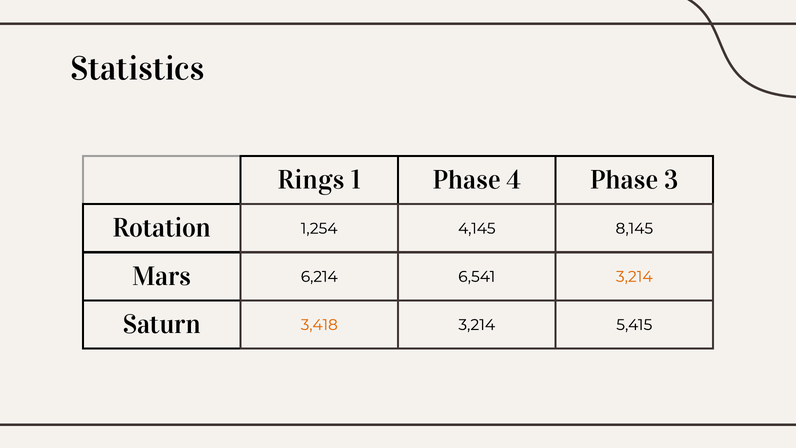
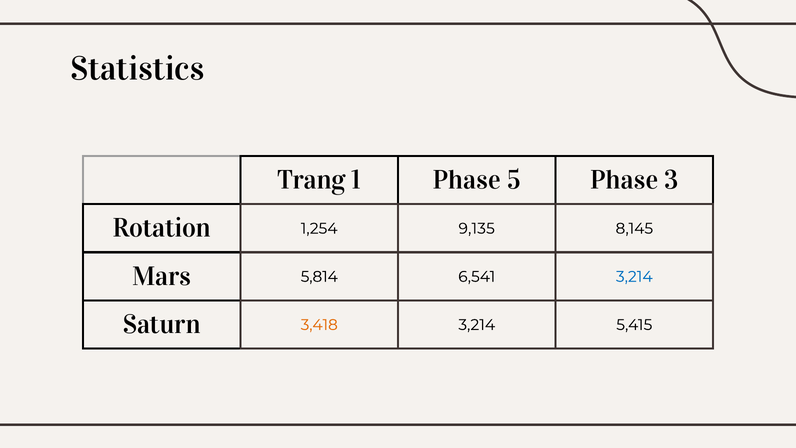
Rings: Rings -> Trang
4: 4 -> 5
4,145: 4,145 -> 9,135
6,214: 6,214 -> 5,814
3,214 at (634, 277) colour: orange -> blue
